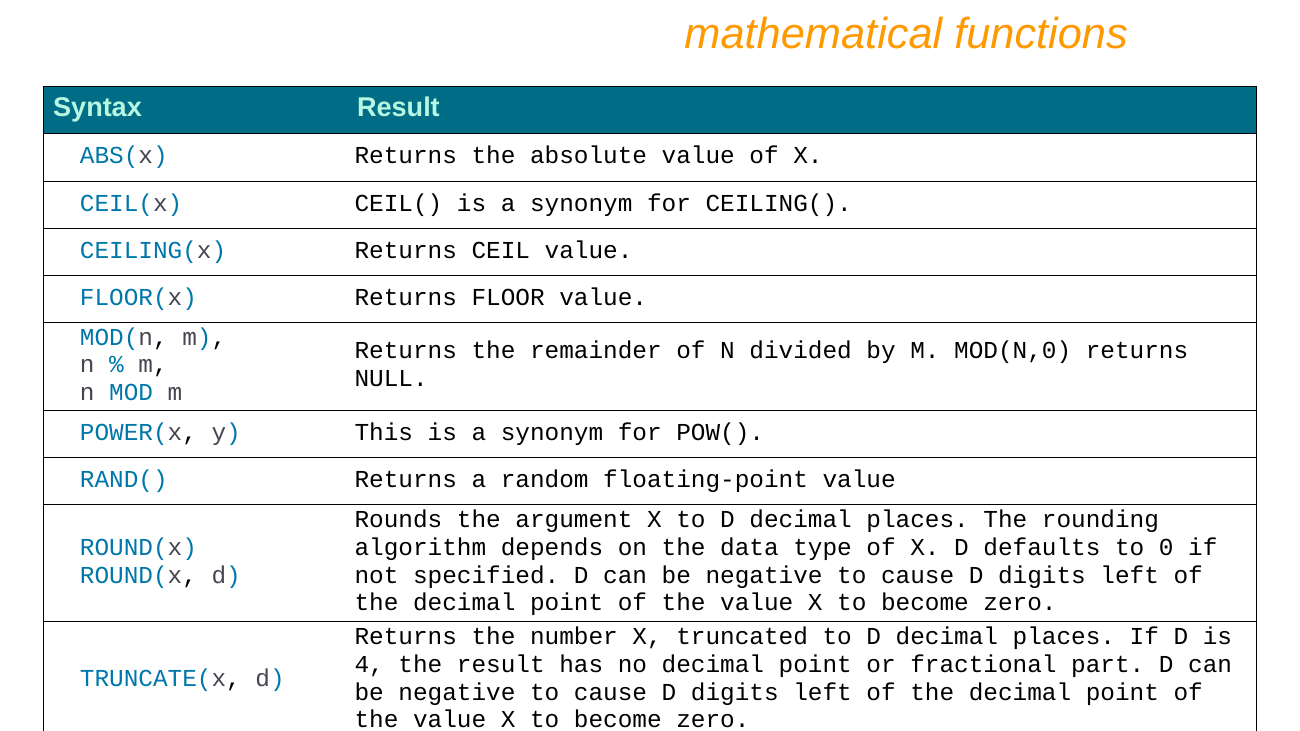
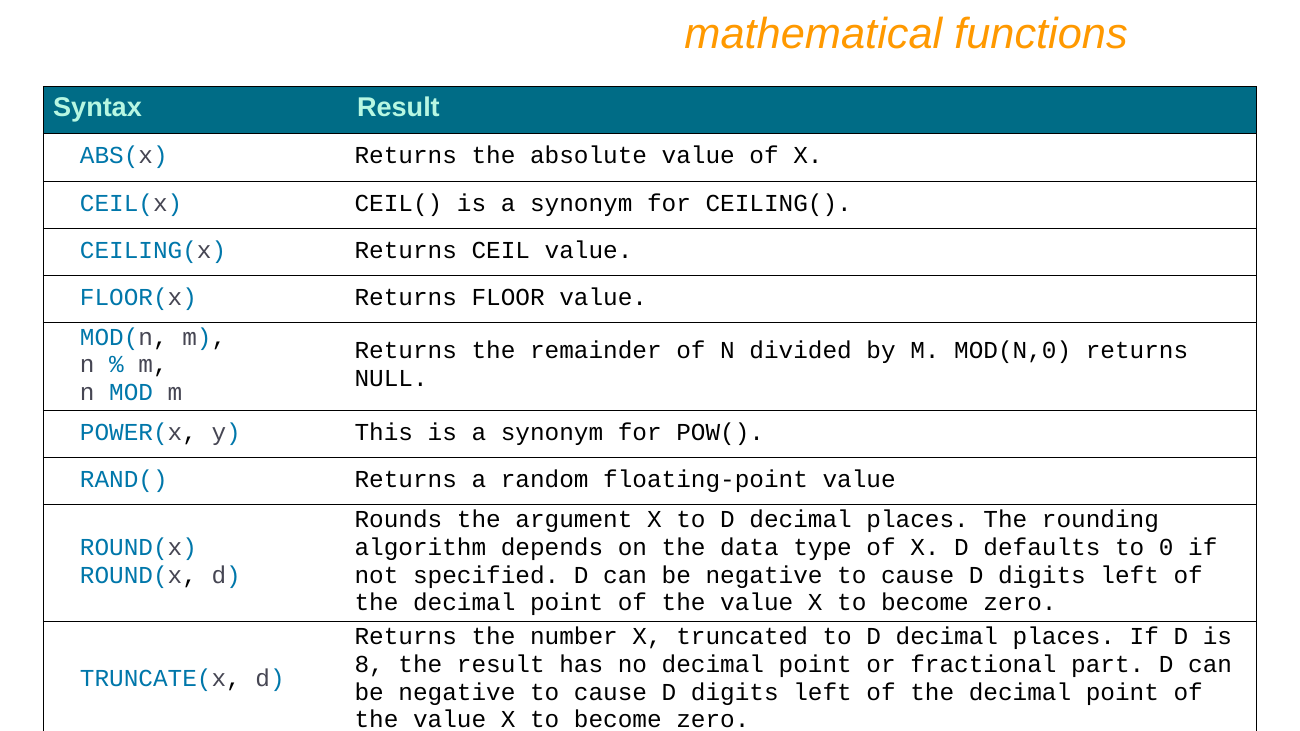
4: 4 -> 8
